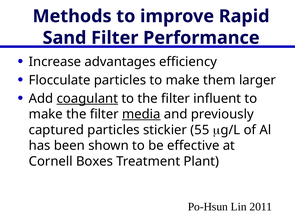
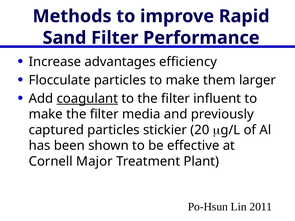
media underline: present -> none
55: 55 -> 20
Boxes: Boxes -> Major
